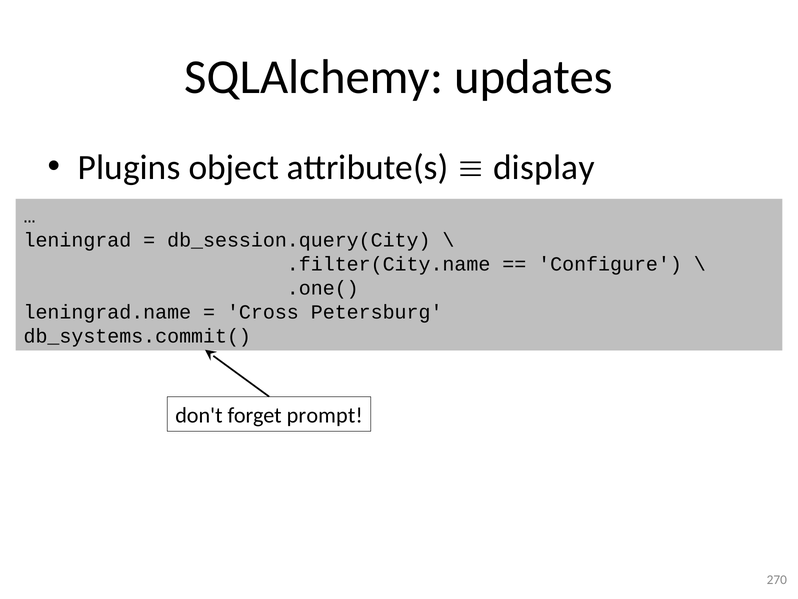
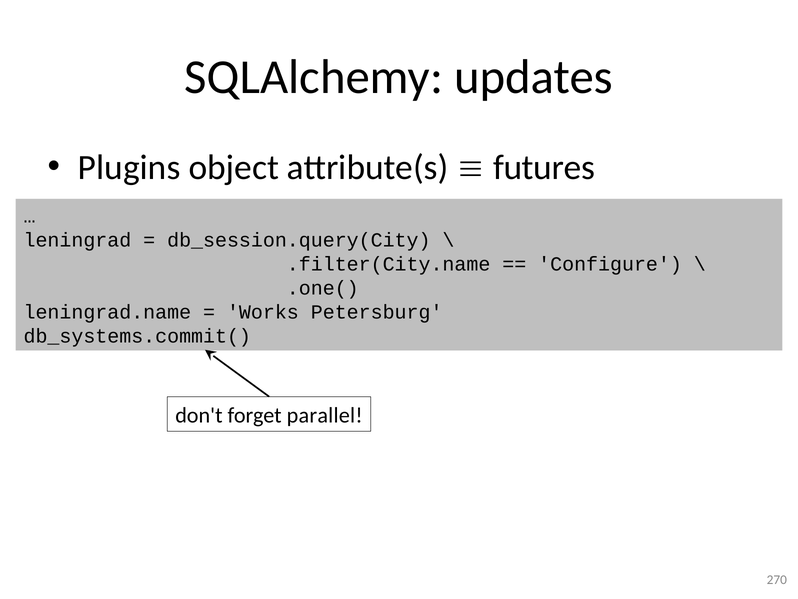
display: display -> futures
Cross: Cross -> Works
prompt: prompt -> parallel
